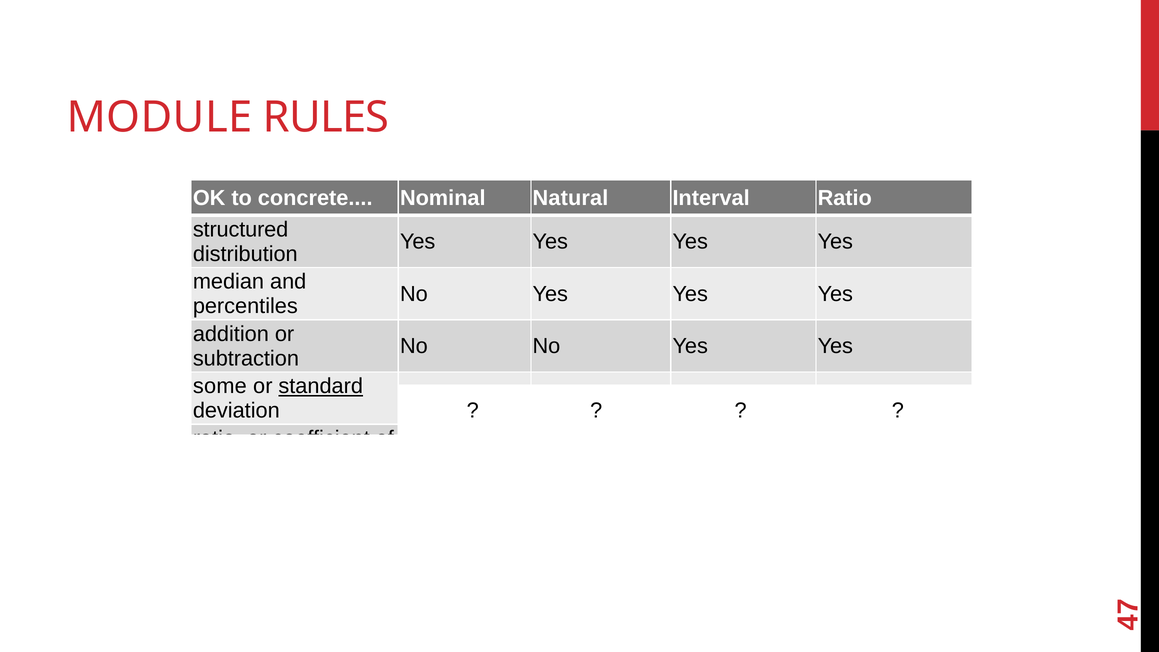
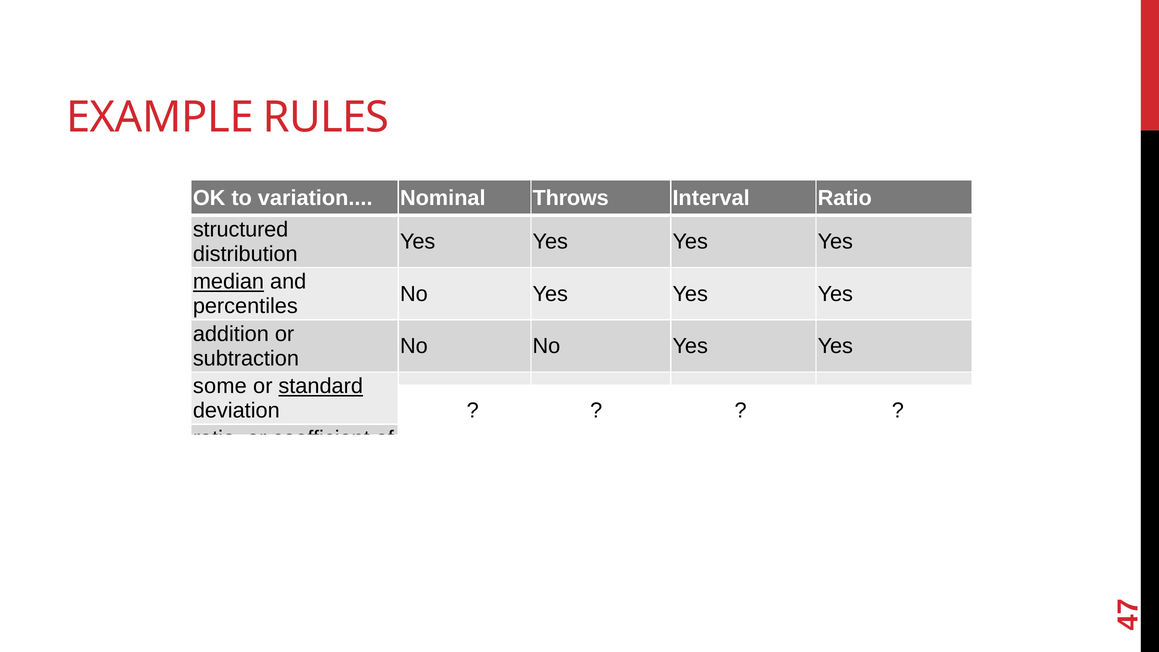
MODULE: MODULE -> EXAMPLE
to concrete: concrete -> variation
Natural: Natural -> Throws
median underline: none -> present
